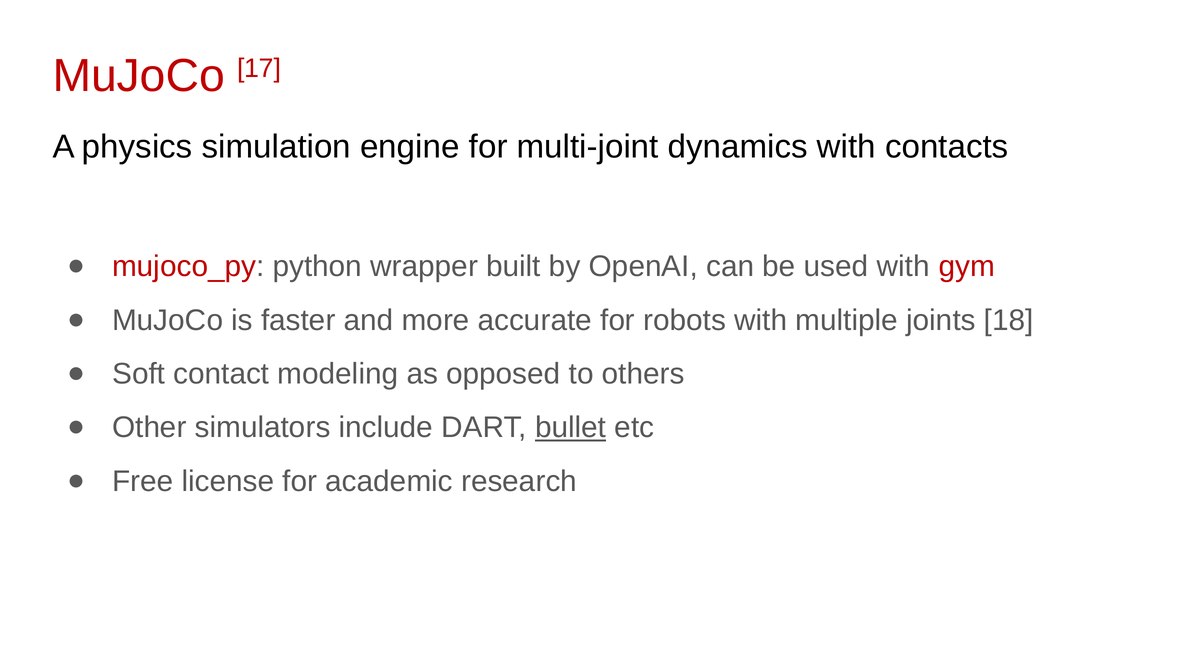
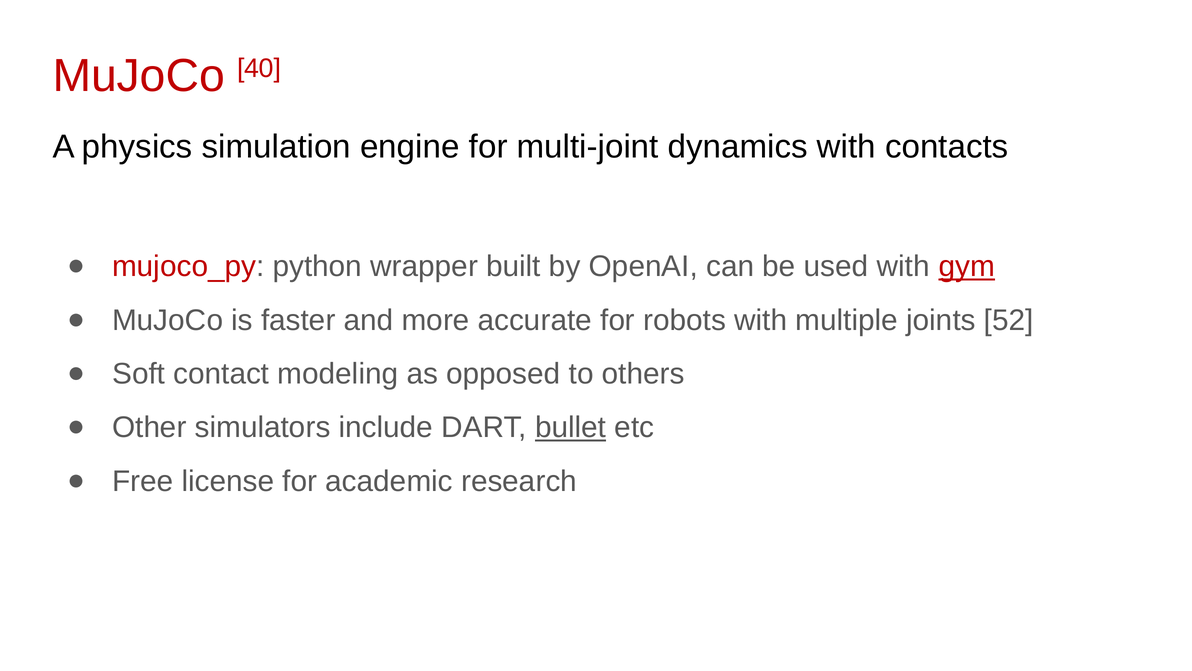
17: 17 -> 40
gym underline: none -> present
18: 18 -> 52
